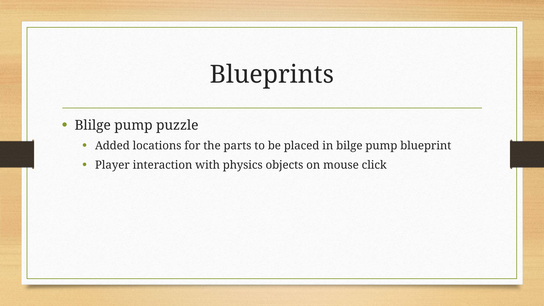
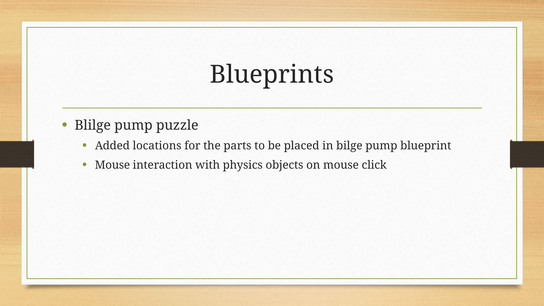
Player at (112, 165): Player -> Mouse
